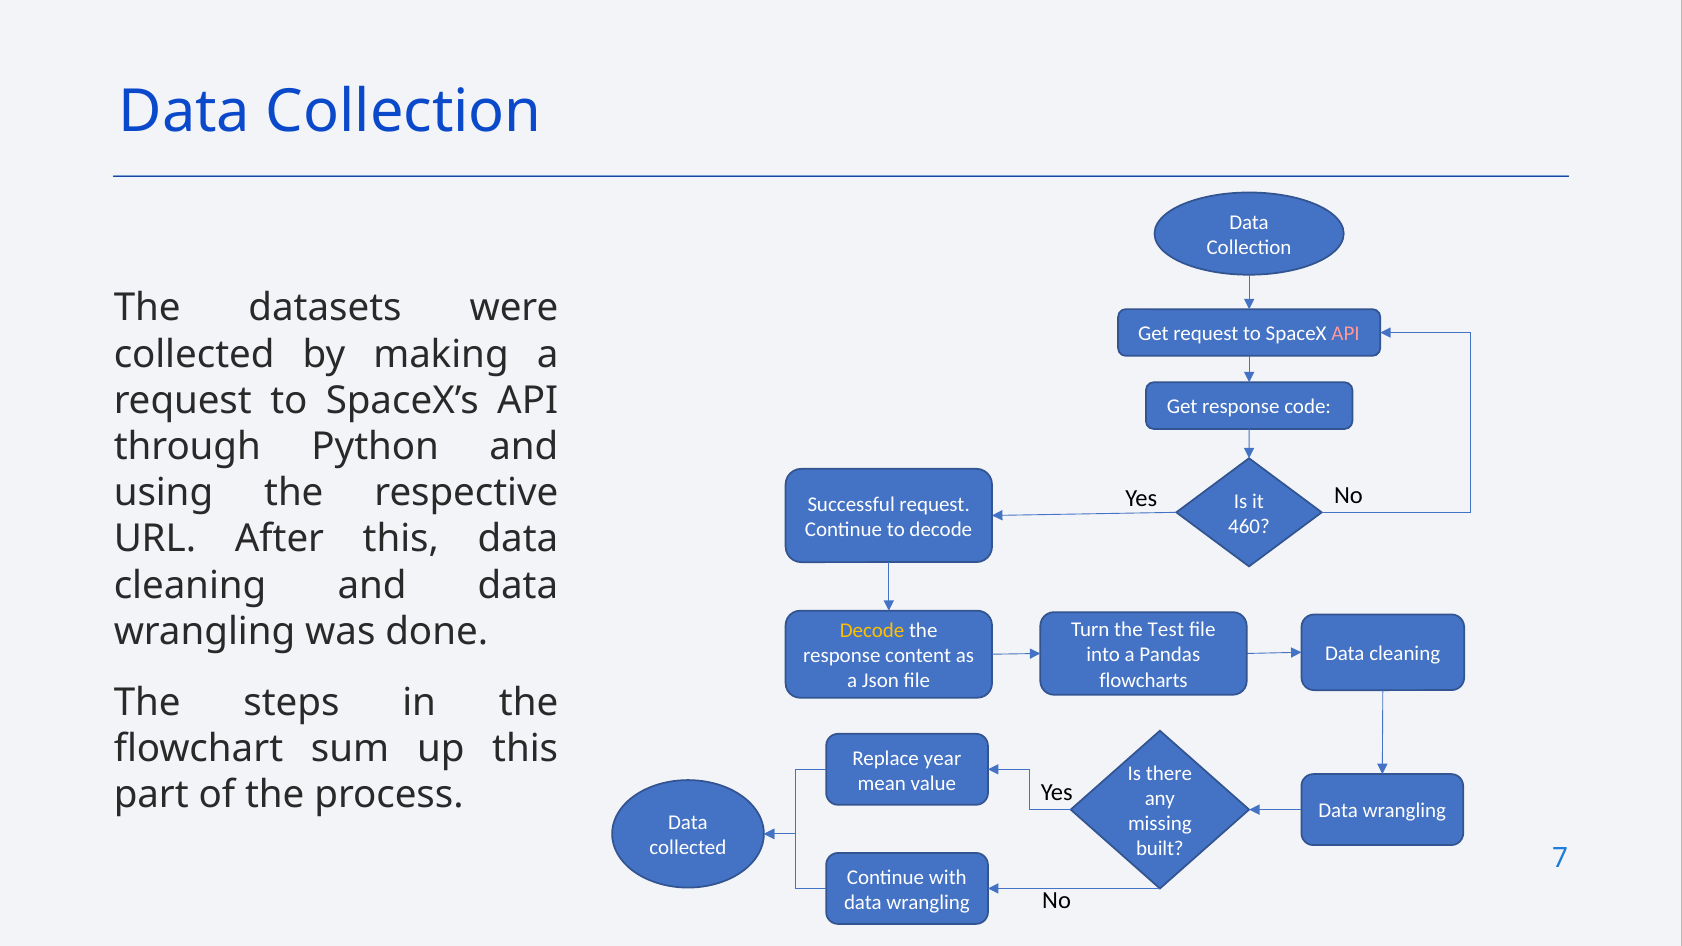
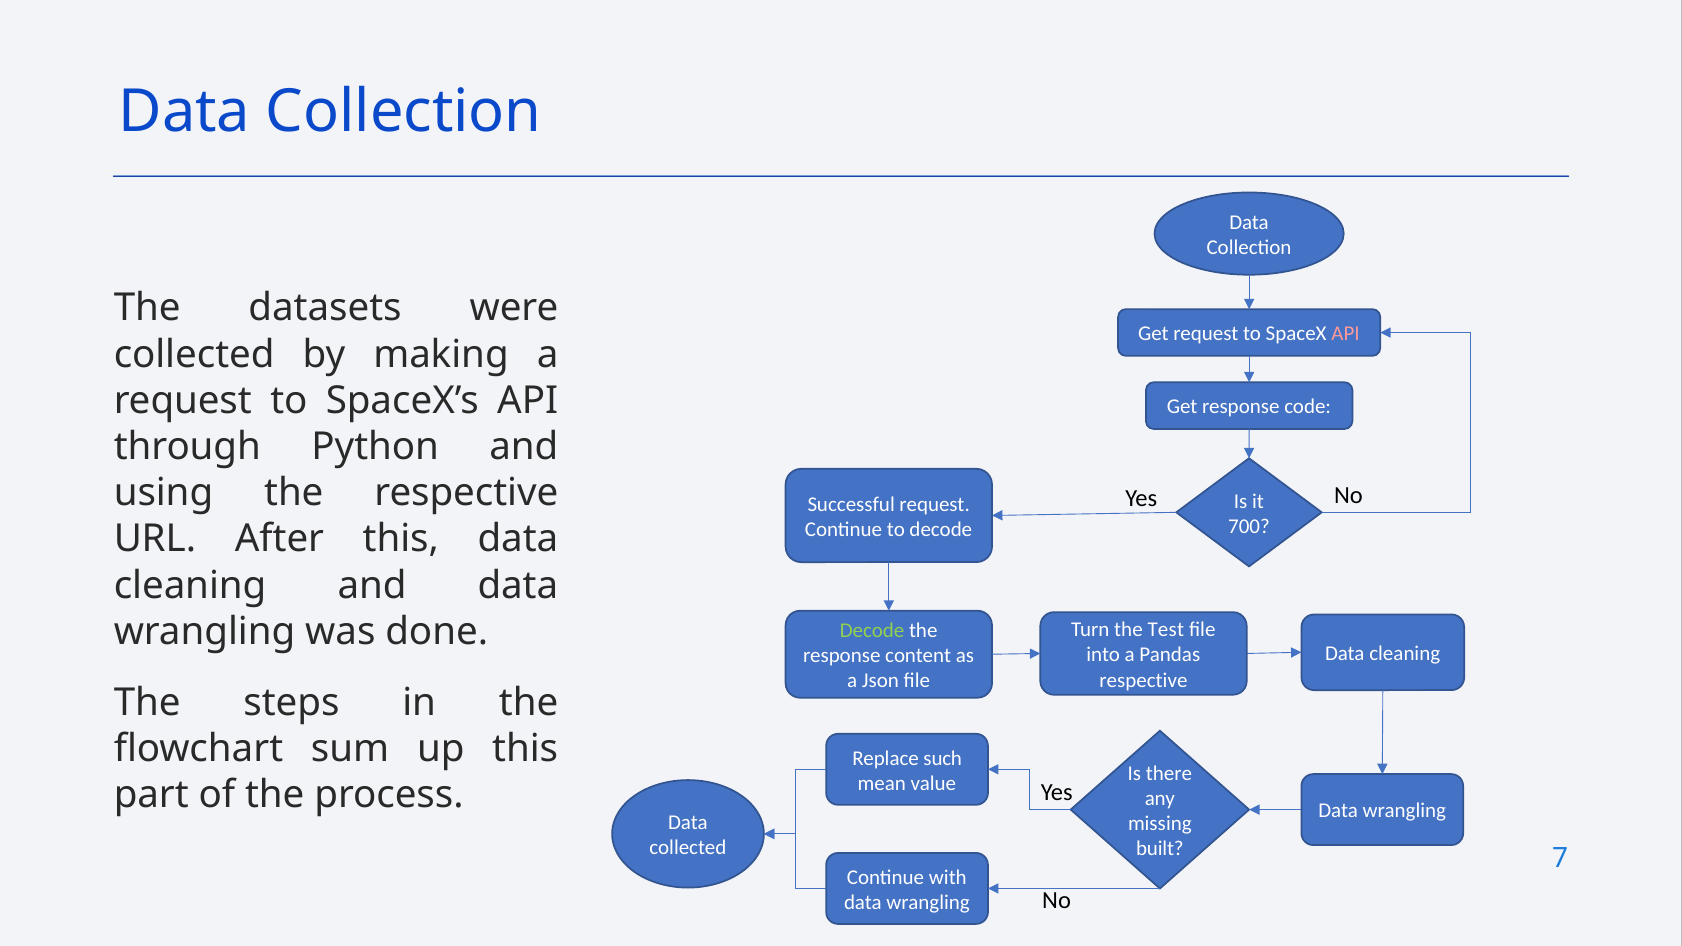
460: 460 -> 700
Decode at (872, 631) colour: yellow -> light green
flowcharts at (1144, 680): flowcharts -> respective
year: year -> such
